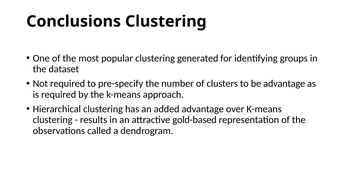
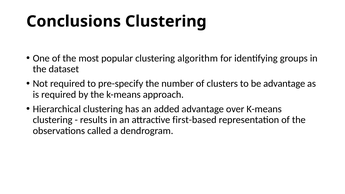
generated: generated -> algorithm
gold-based: gold-based -> first-based
